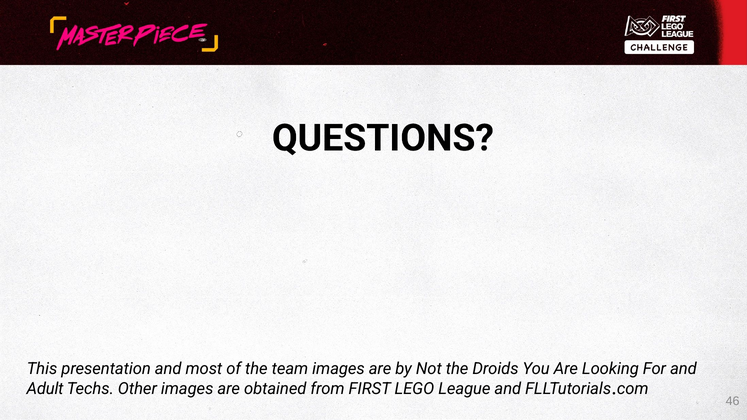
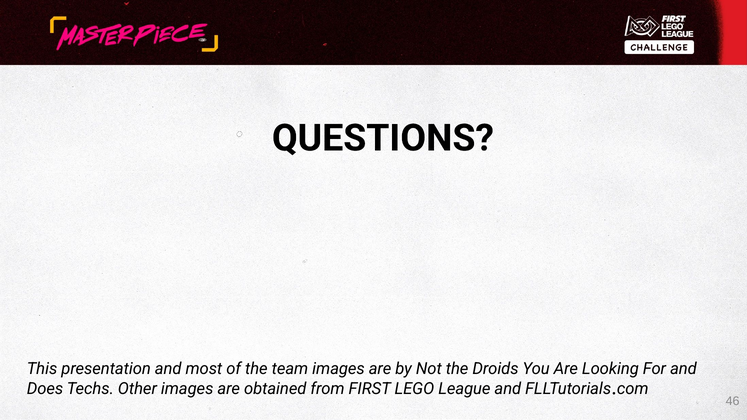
Adult: Adult -> Does
